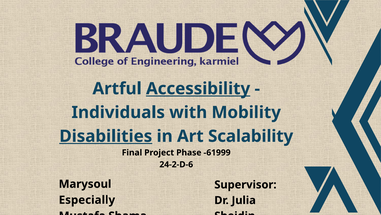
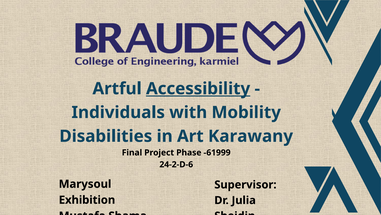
Disabilities underline: present -> none
Scalability: Scalability -> Karawany
Especially: Especially -> Exhibition
